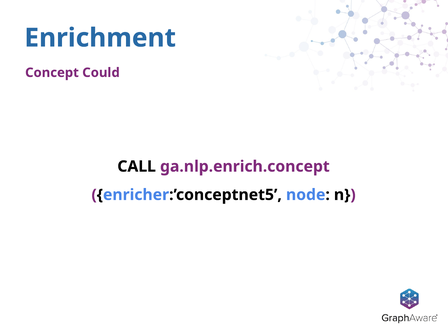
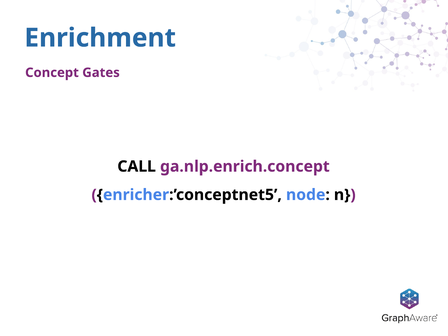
Could: Could -> Gates
